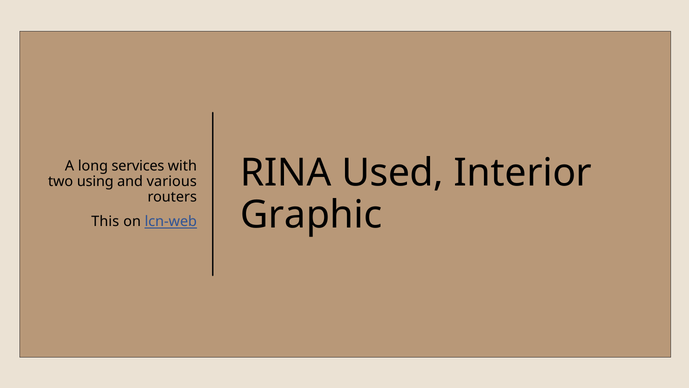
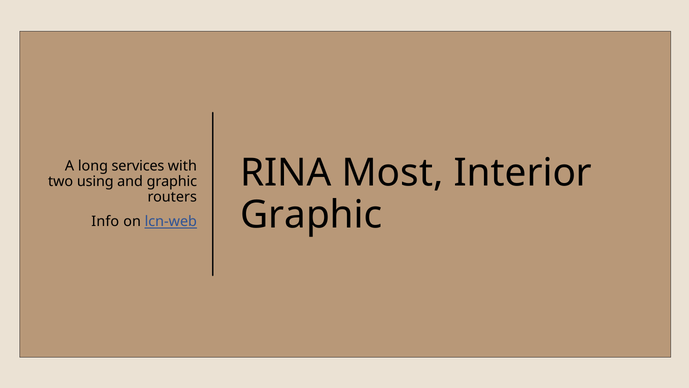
Used: Used -> Most
and various: various -> graphic
This: This -> Info
